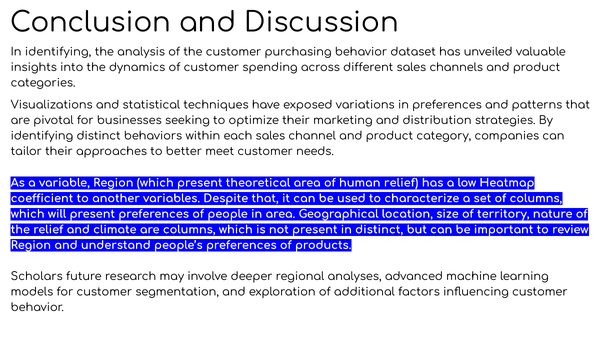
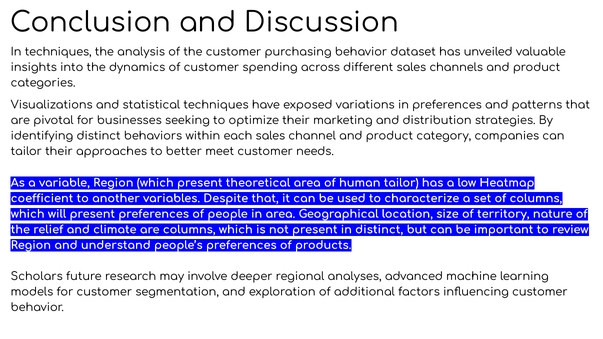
In identifying: identifying -> techniques
human relief: relief -> tailor
